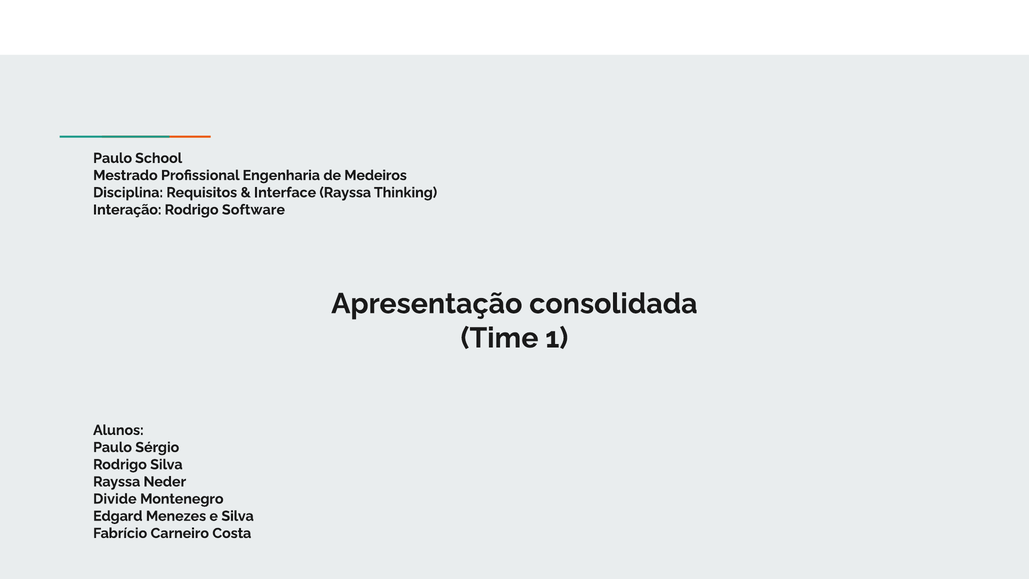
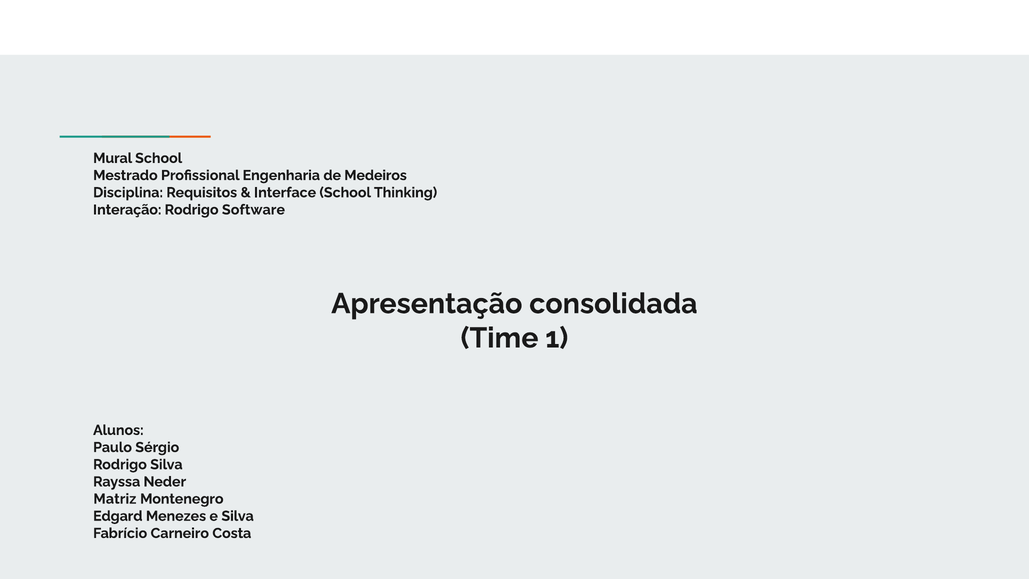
Paulo at (113, 158): Paulo -> Mural
Interface Rayssa: Rayssa -> School
Divide: Divide -> Matriz
